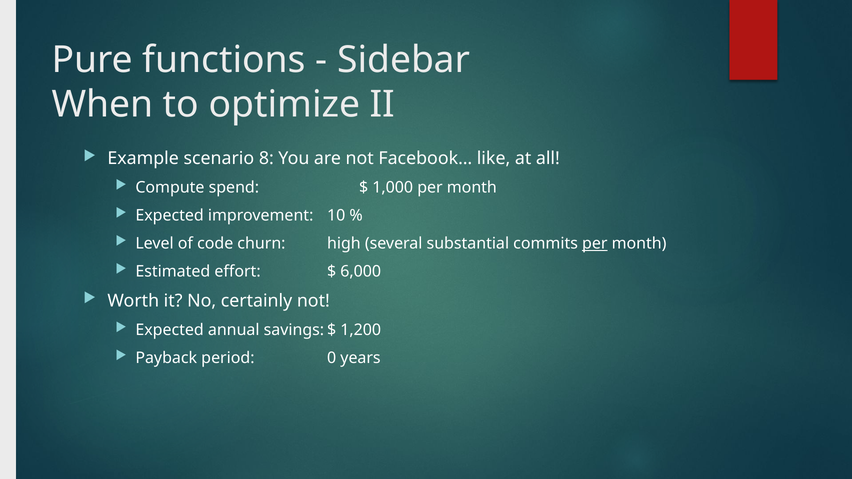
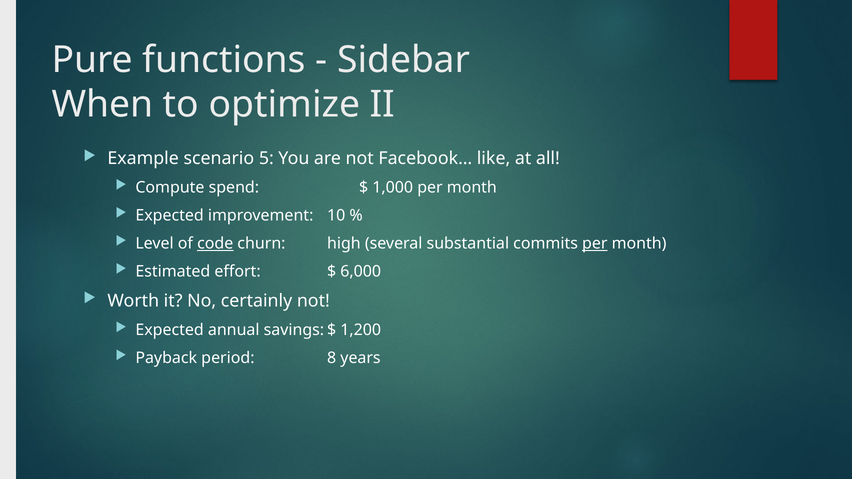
8: 8 -> 5
code underline: none -> present
0: 0 -> 8
